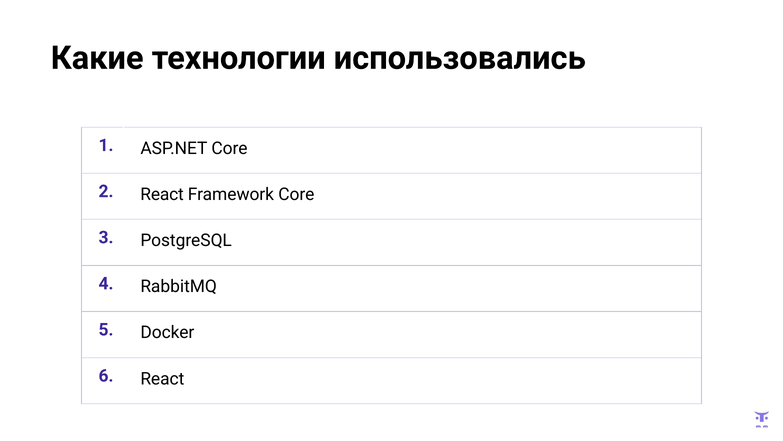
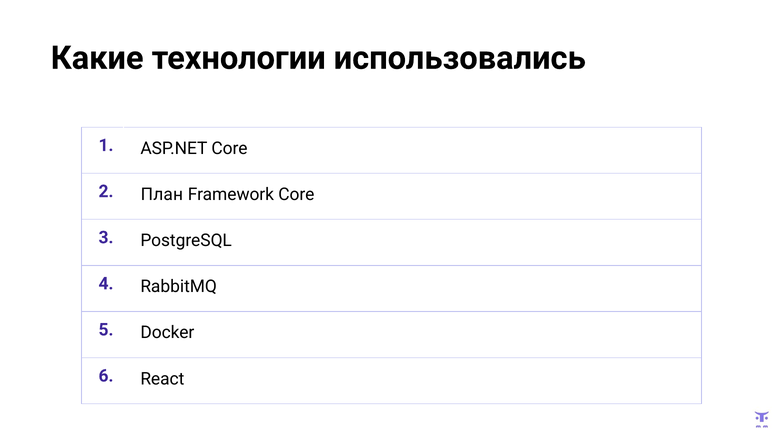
2 React: React -> План
